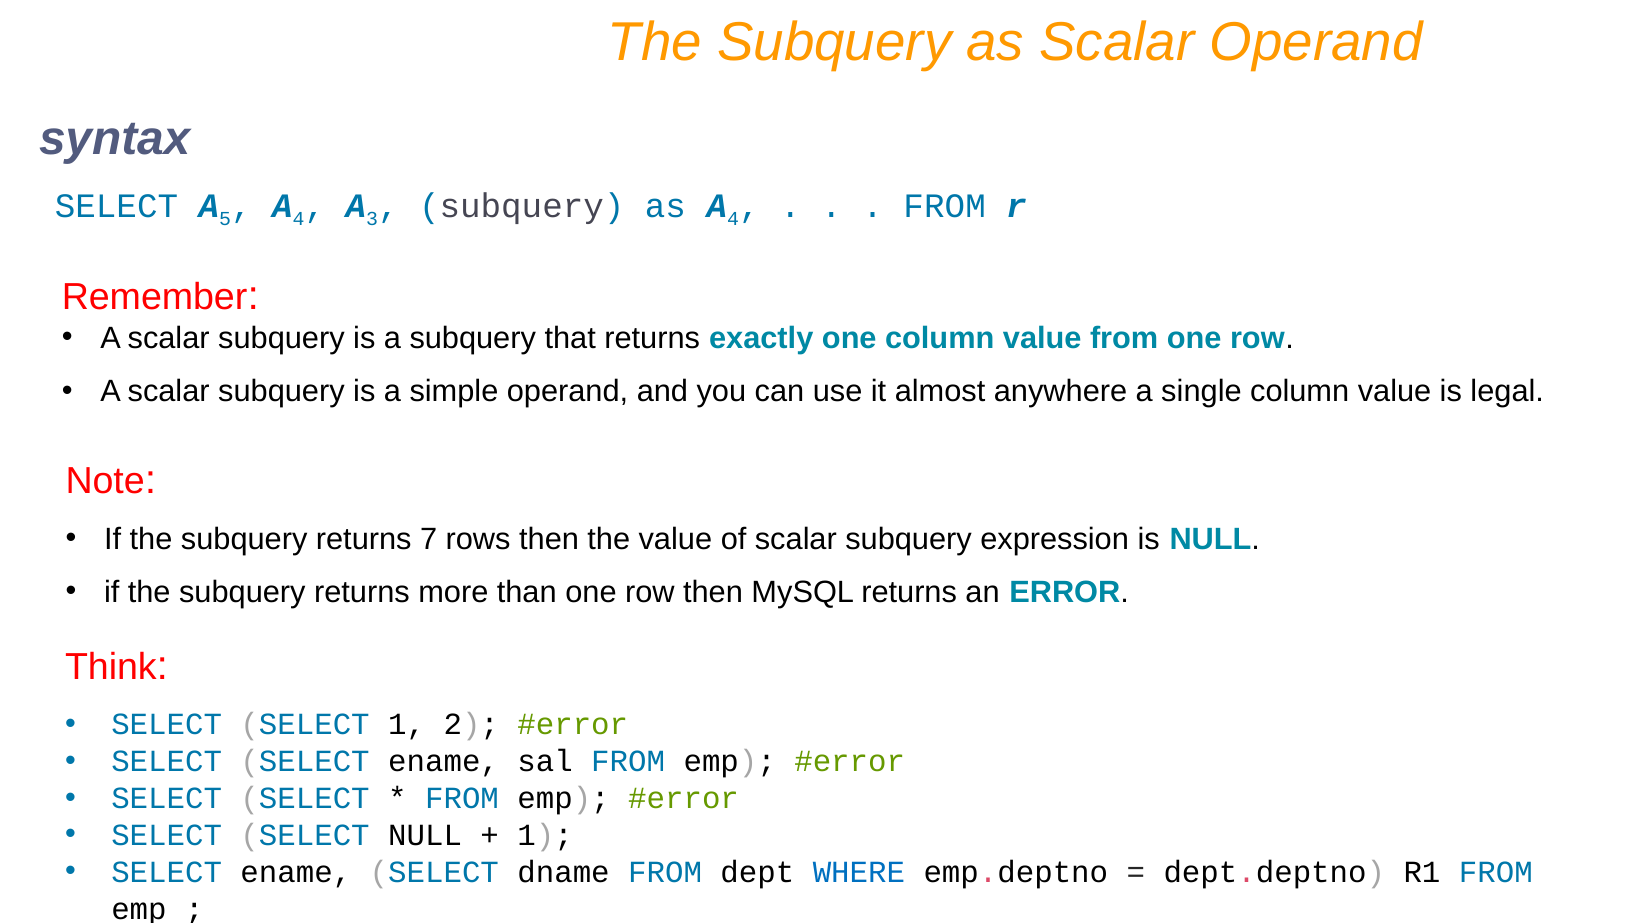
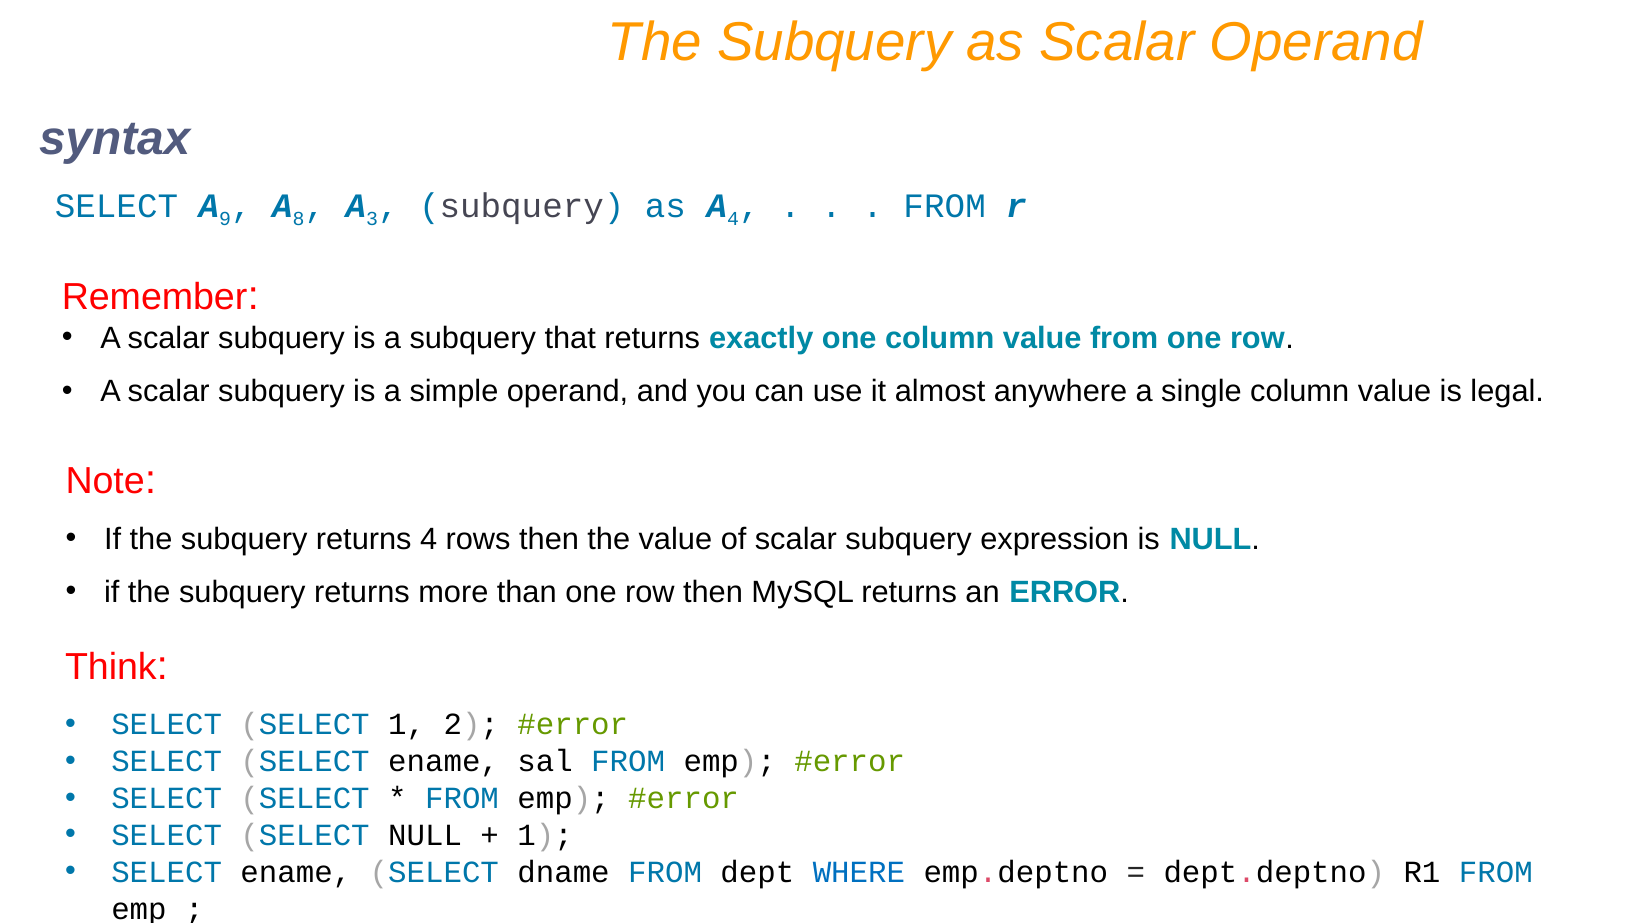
5: 5 -> 9
4 at (299, 219): 4 -> 8
returns 7: 7 -> 4
